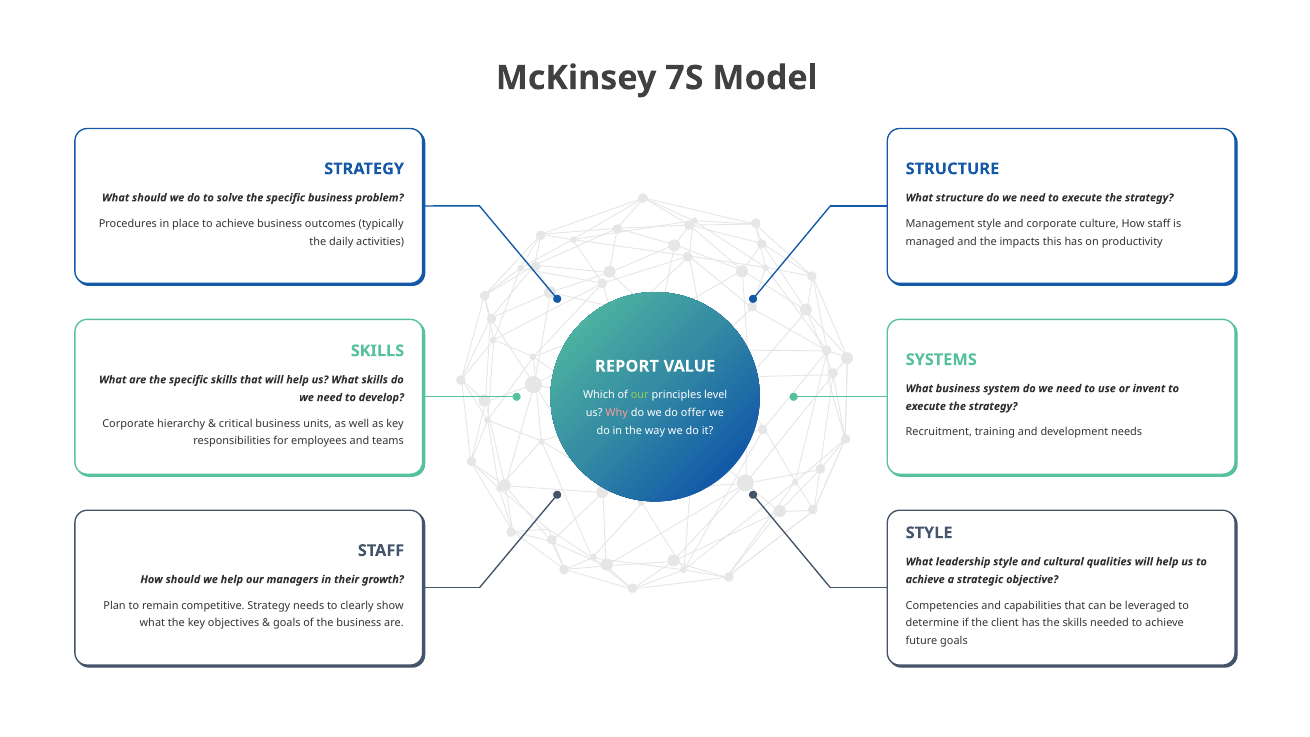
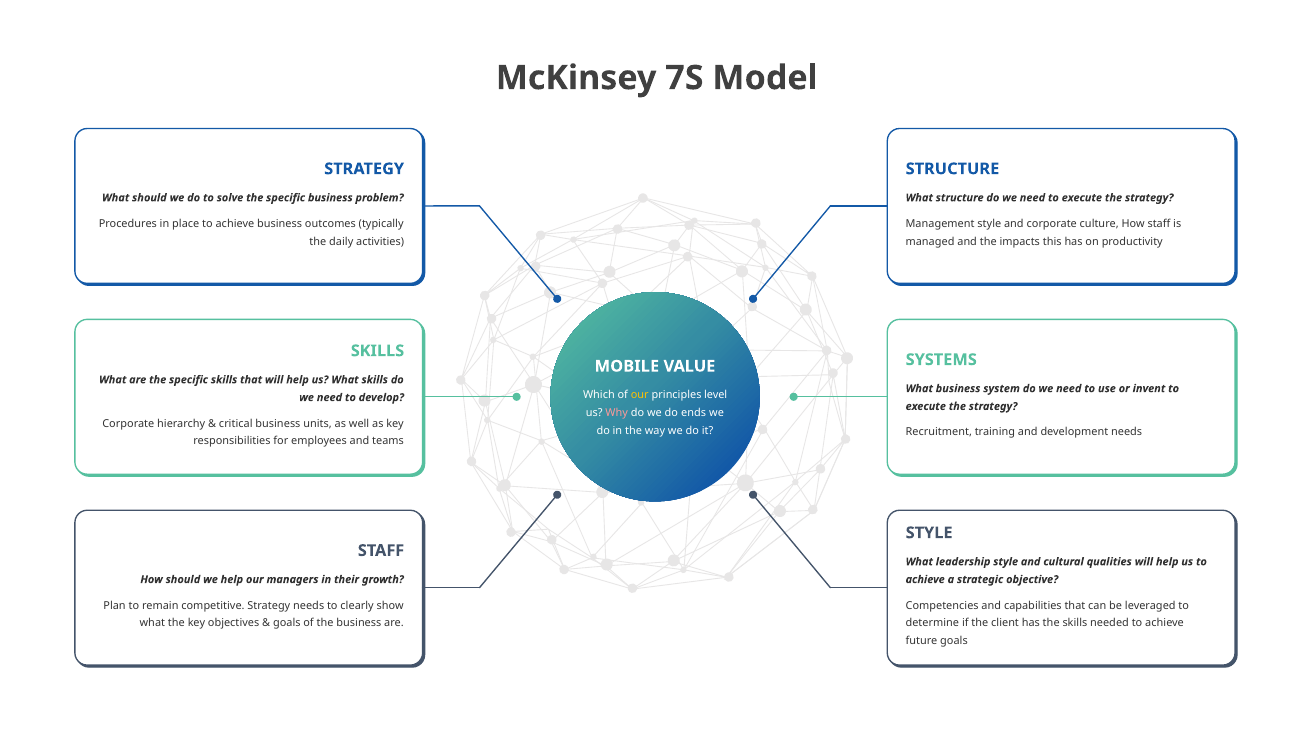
REPORT: REPORT -> MOBILE
our at (640, 395) colour: light green -> yellow
offer: offer -> ends
